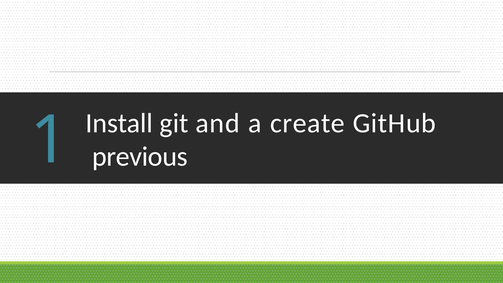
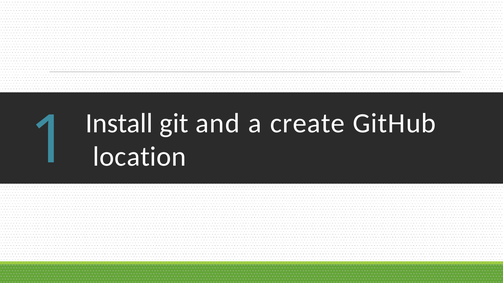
previous: previous -> location
